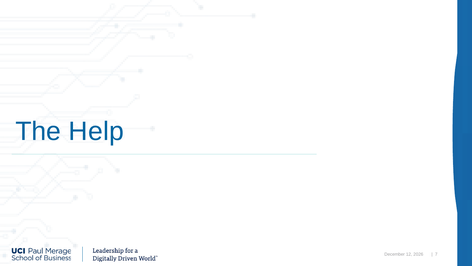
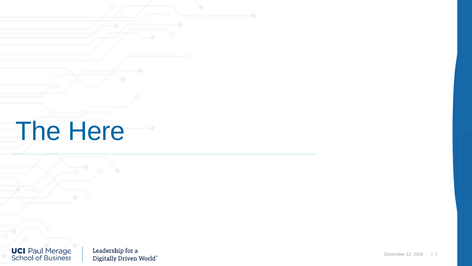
Help: Help -> Here
